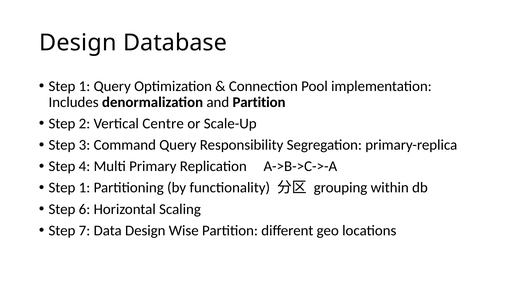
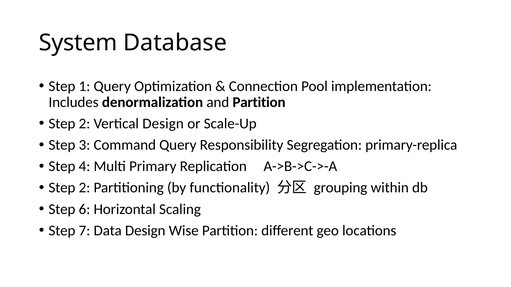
Design at (78, 43): Design -> System
Vertical Centre: Centre -> Design
1 at (84, 188): 1 -> 2
